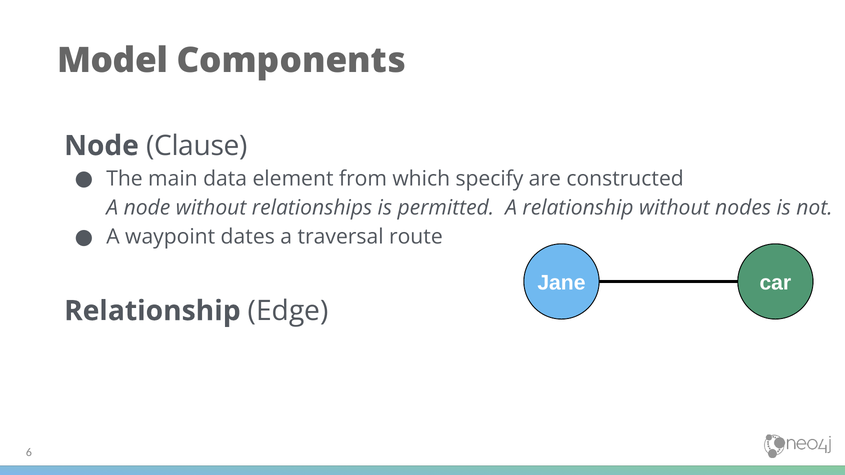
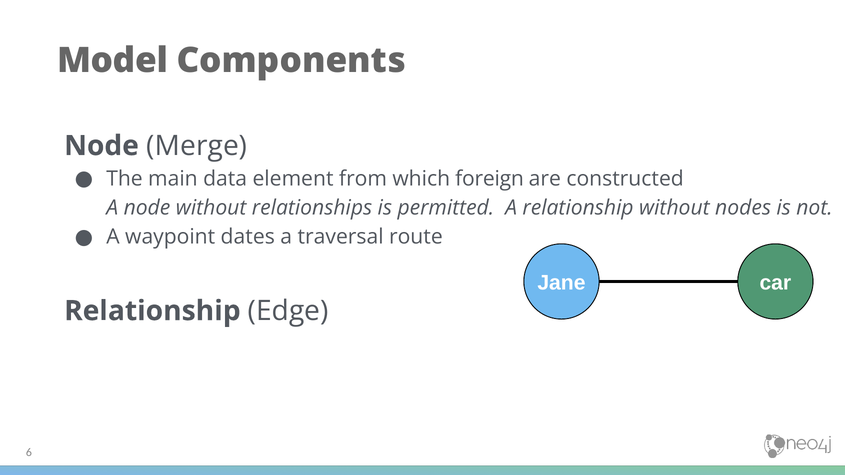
Clause: Clause -> Merge
specify: specify -> foreign
